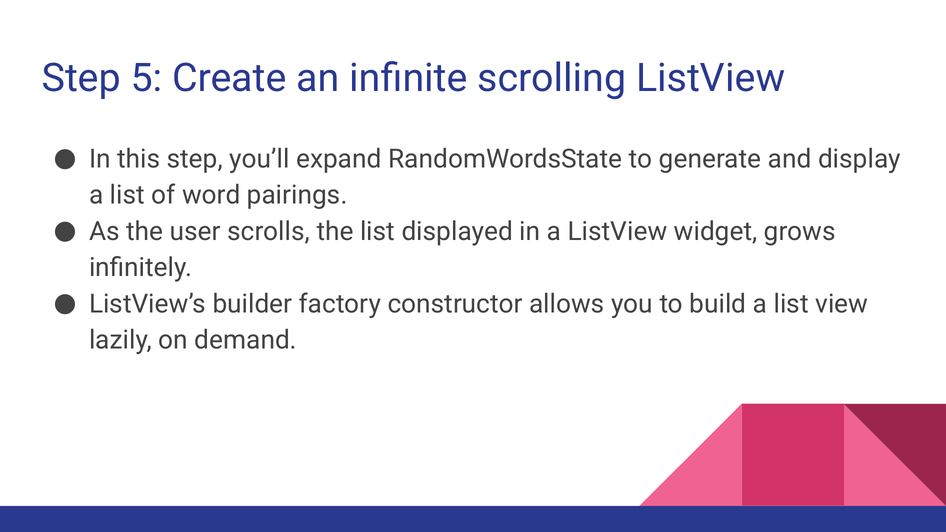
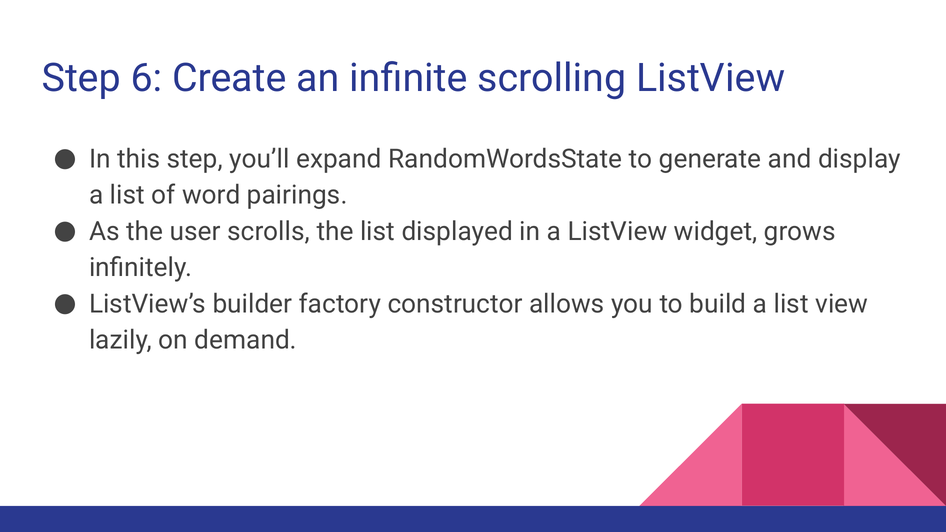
5: 5 -> 6
